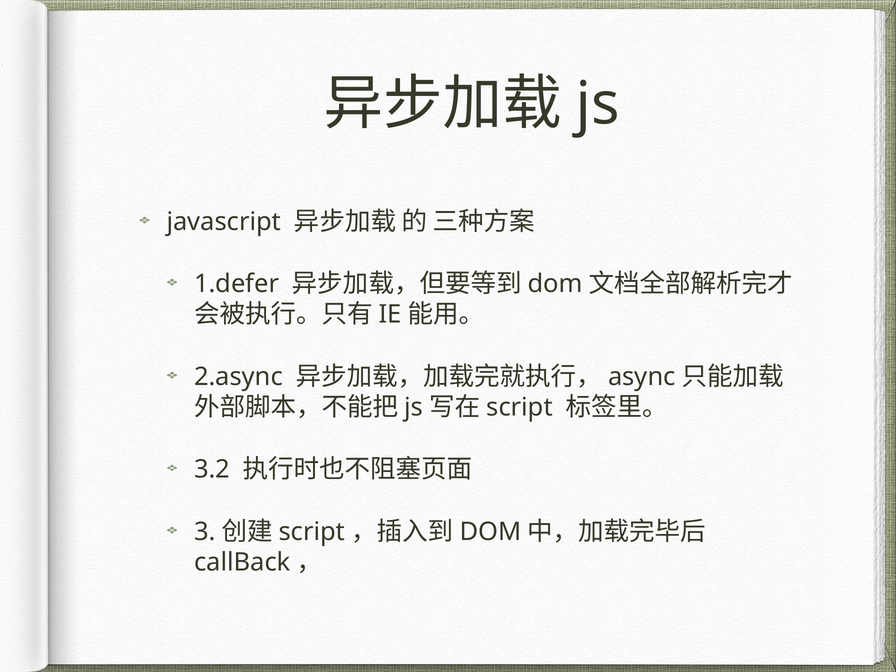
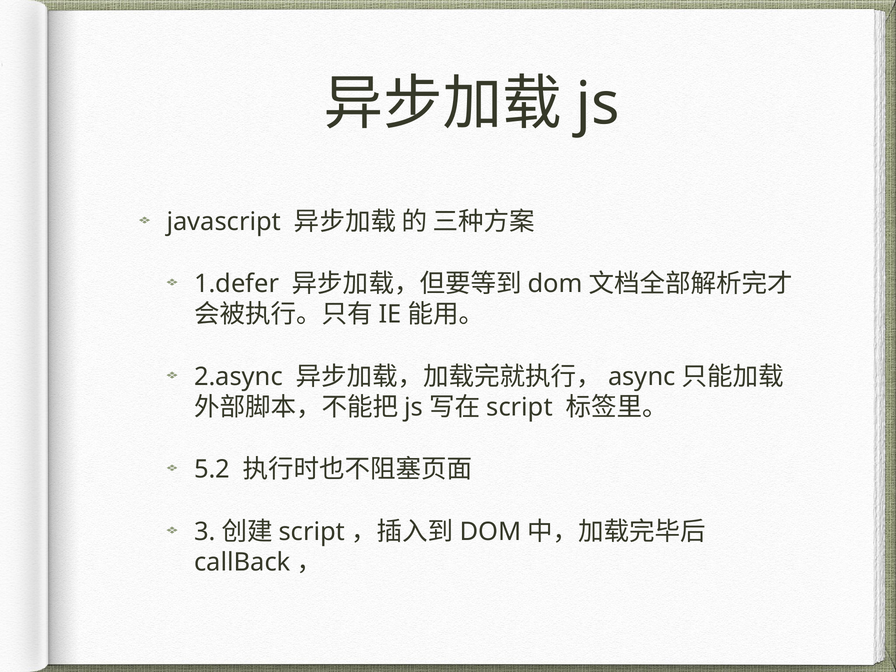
3.2: 3.2 -> 5.2
